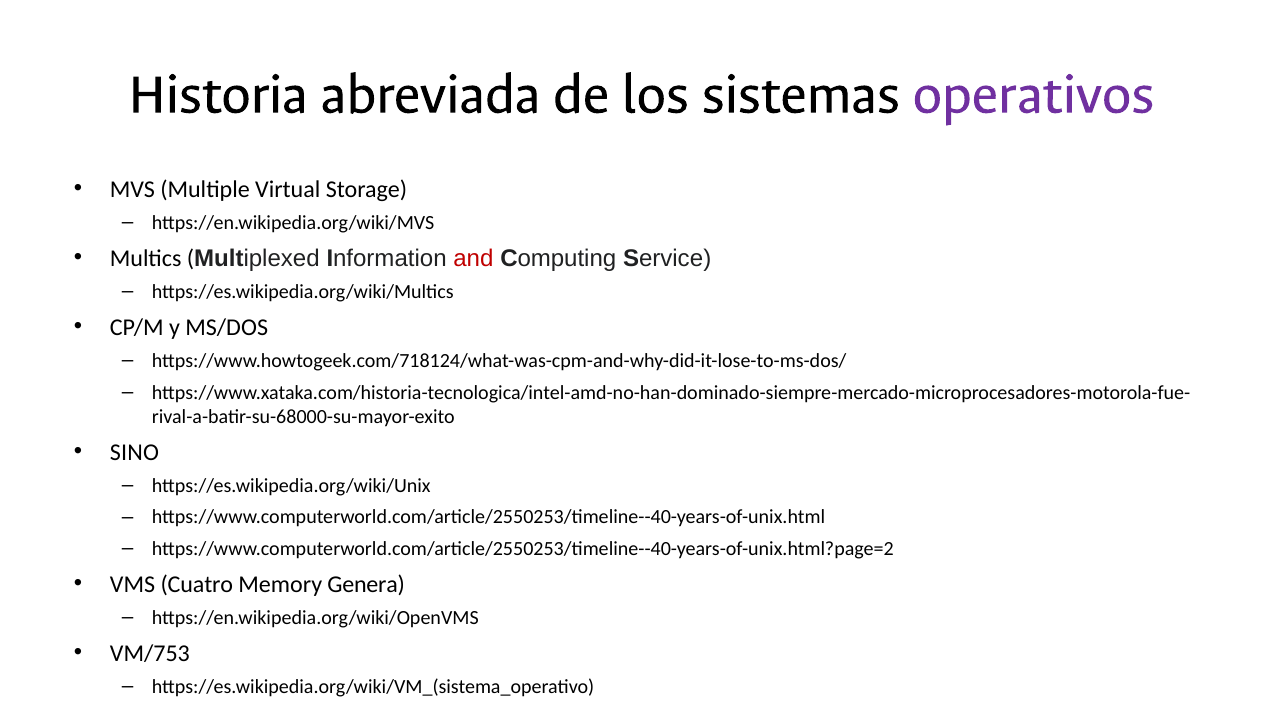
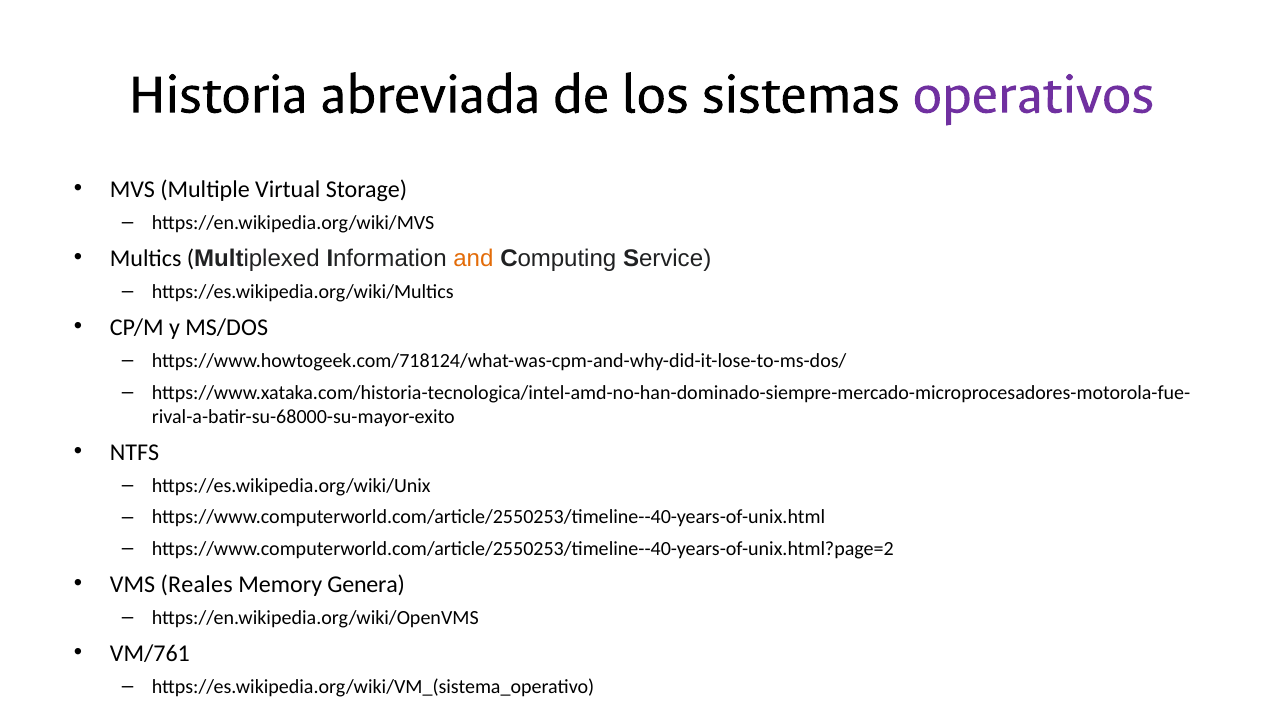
and colour: red -> orange
SINO: SINO -> NTFS
Cuatro: Cuatro -> Reales
VM/753: VM/753 -> VM/761
